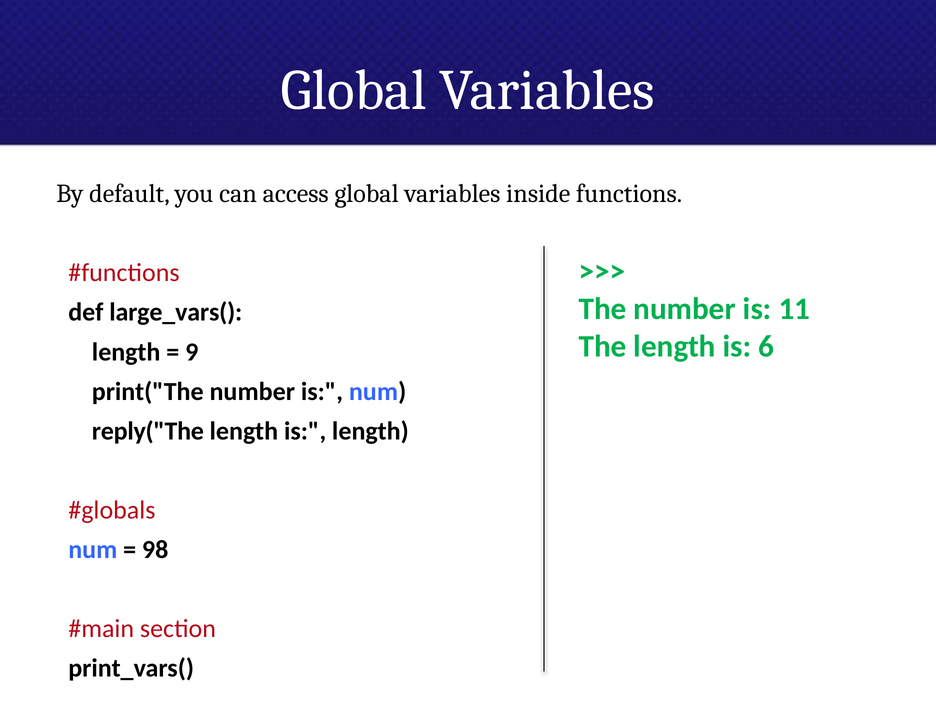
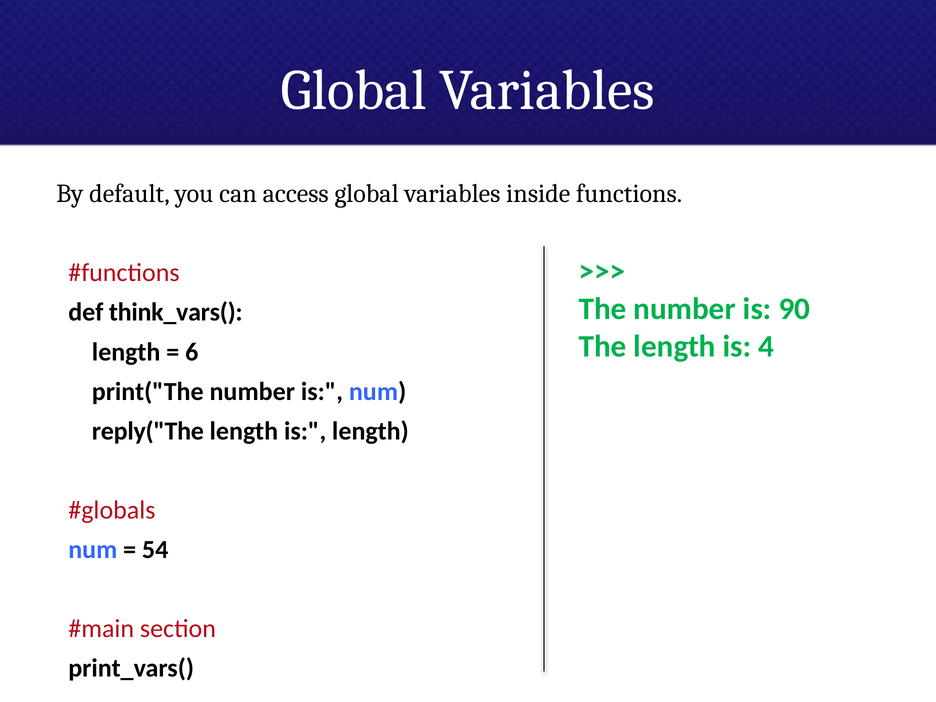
11: 11 -> 90
large_vars(: large_vars( -> think_vars(
6: 6 -> 4
9: 9 -> 6
98: 98 -> 54
